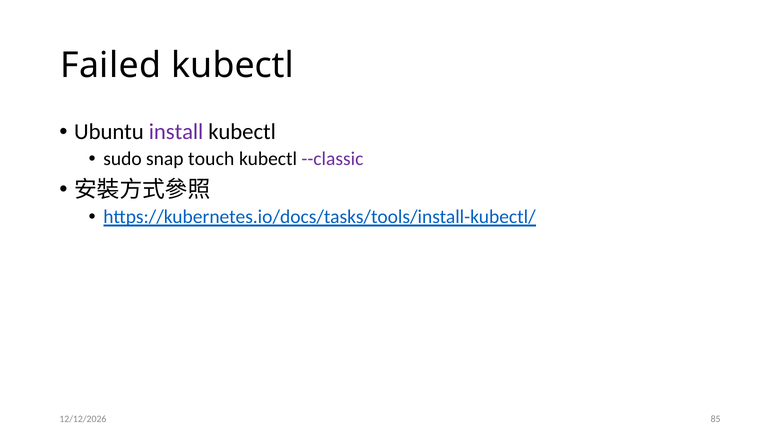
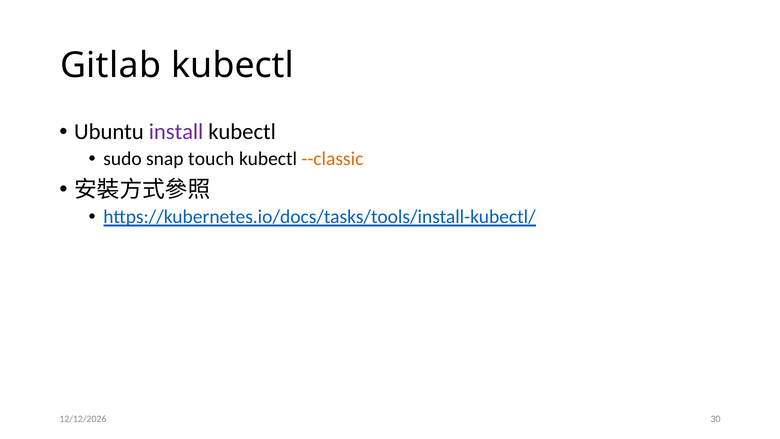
Failed: Failed -> Gitlab
--classic colour: purple -> orange
85: 85 -> 30
